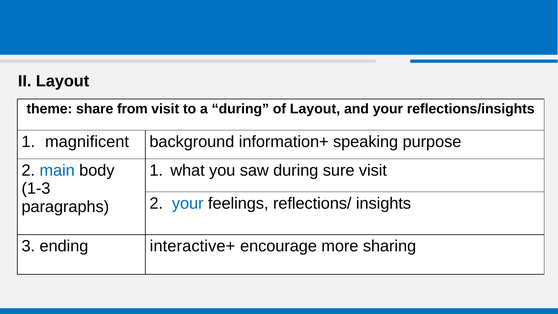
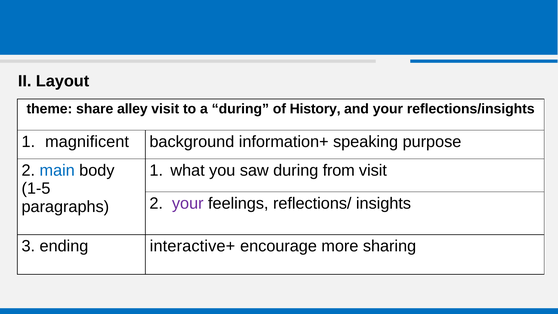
from: from -> alley
of Layout: Layout -> History
sure: sure -> from
1-3: 1-3 -> 1-5
your at (188, 203) colour: blue -> purple
